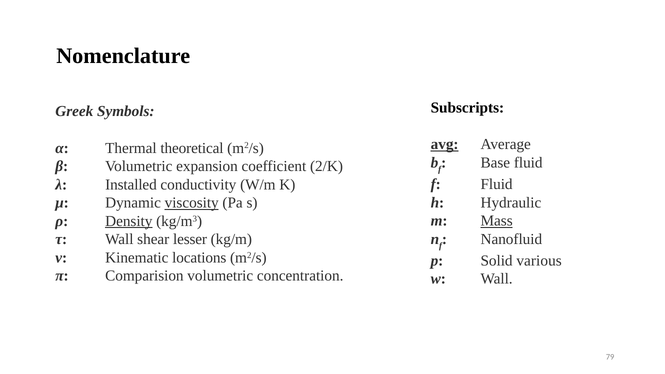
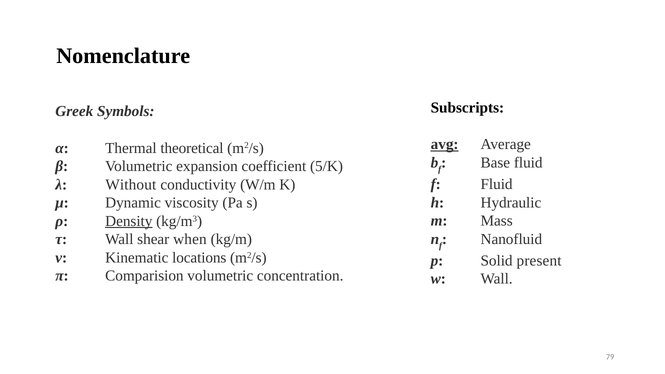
2/K: 2/K -> 5/K
Installed: Installed -> Without
viscosity underline: present -> none
Mass underline: present -> none
lesser: lesser -> when
various: various -> present
